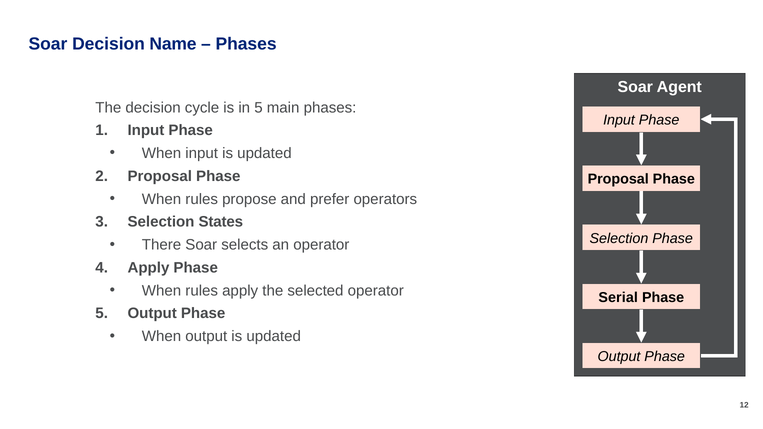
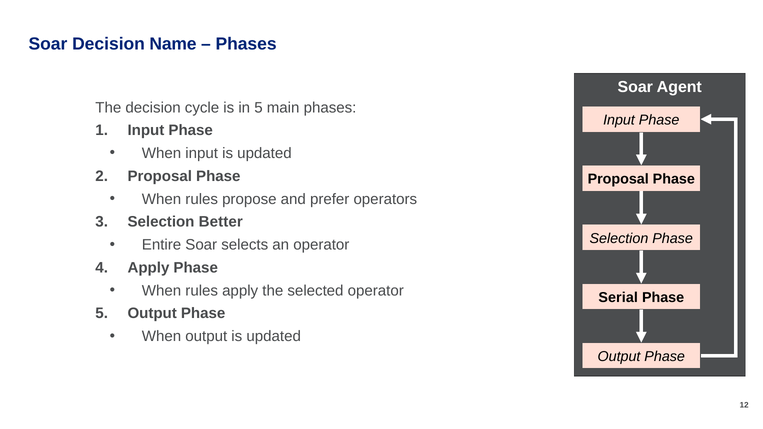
States: States -> Better
There: There -> Entire
